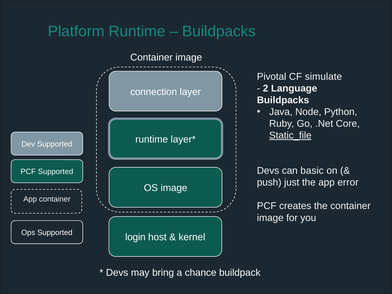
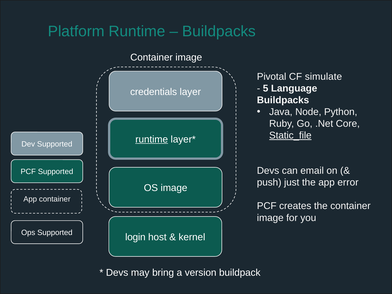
2: 2 -> 5
connection: connection -> credentials
runtime at (152, 139) underline: none -> present
basic: basic -> email
chance: chance -> version
